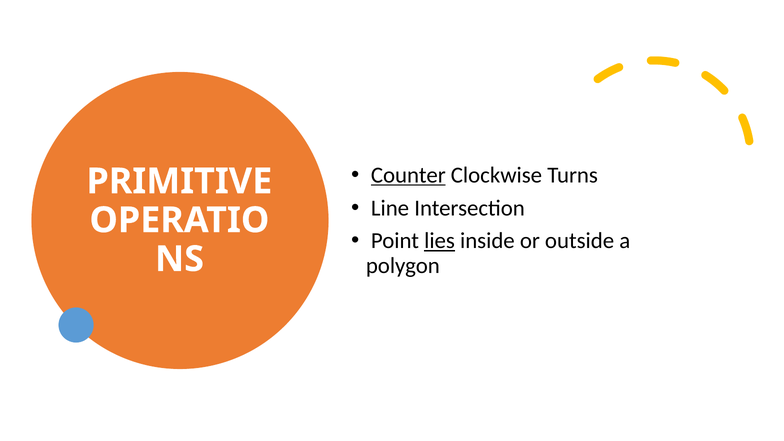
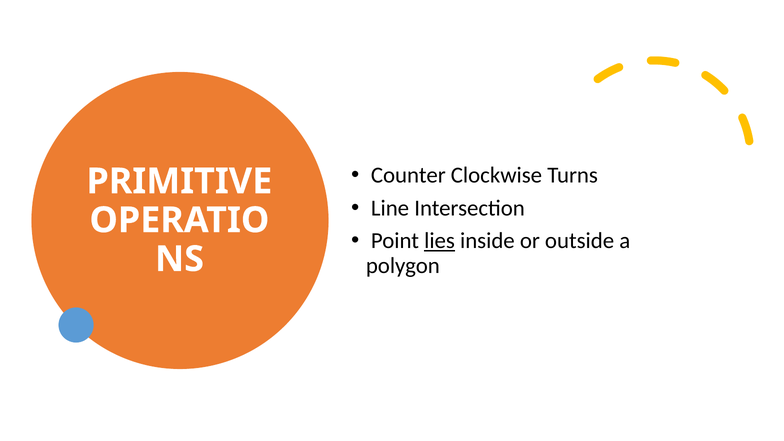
Counter underline: present -> none
